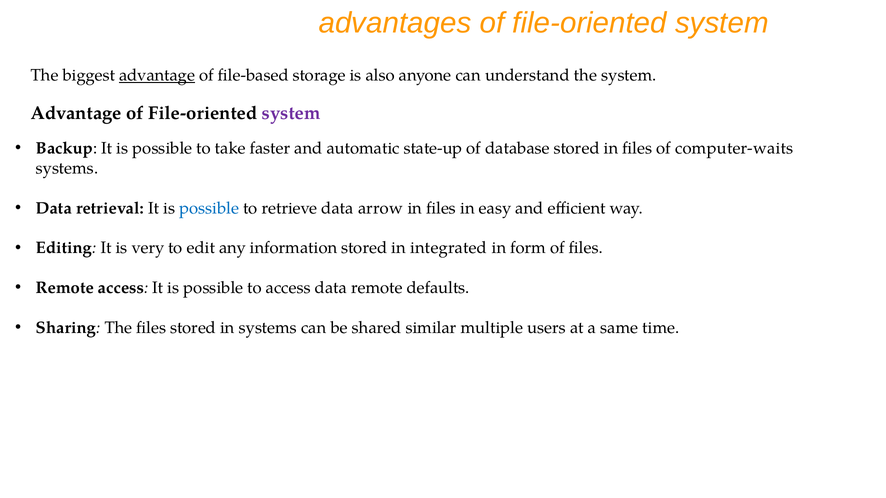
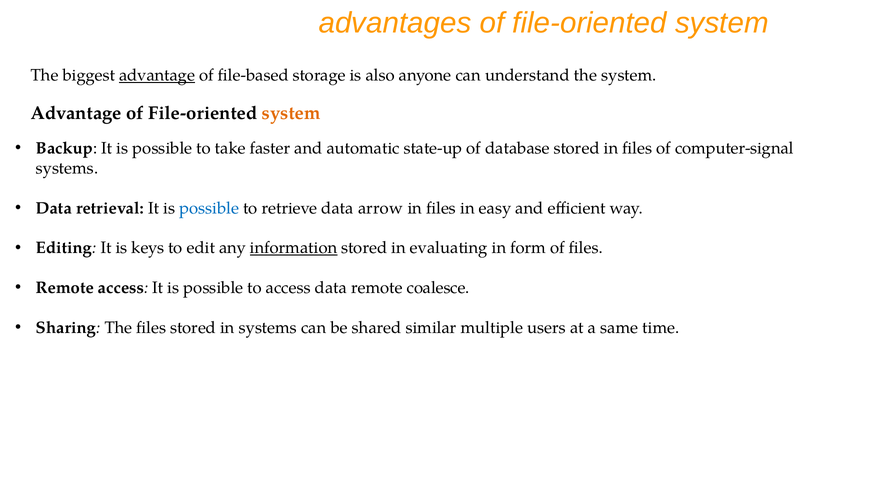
system at (291, 113) colour: purple -> orange
computer-waits: computer-waits -> computer-signal
very: very -> keys
information underline: none -> present
integrated: integrated -> evaluating
defaults: defaults -> coalesce
